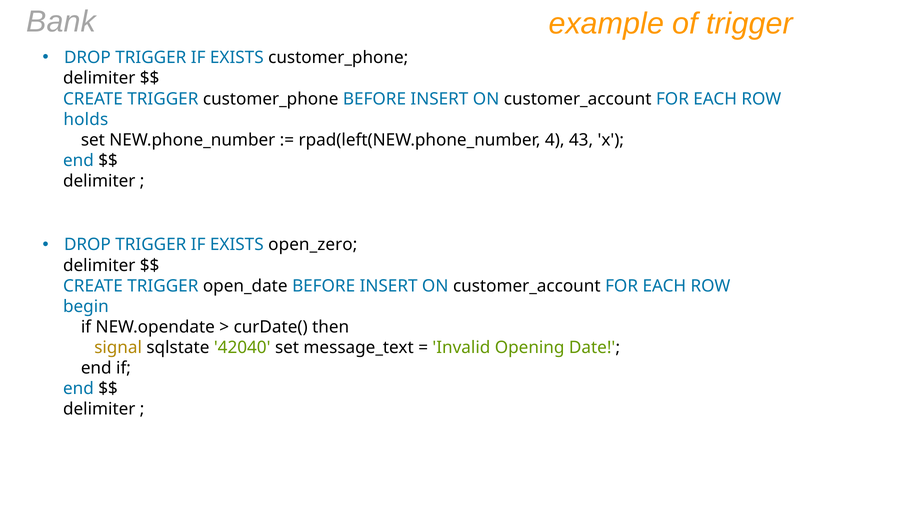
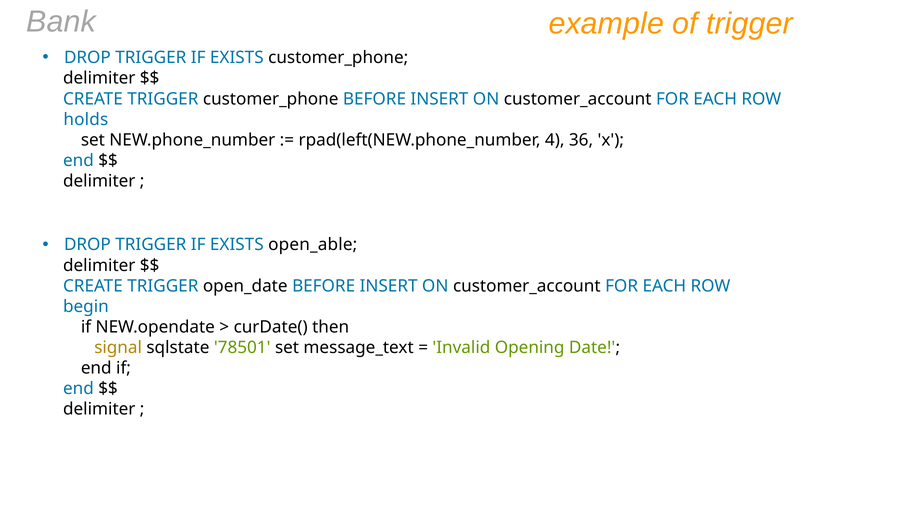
43: 43 -> 36
open_zero: open_zero -> open_able
42040: 42040 -> 78501
